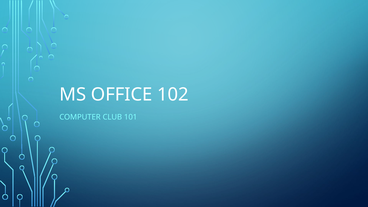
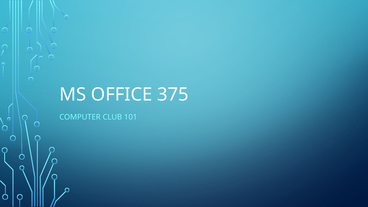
102: 102 -> 375
